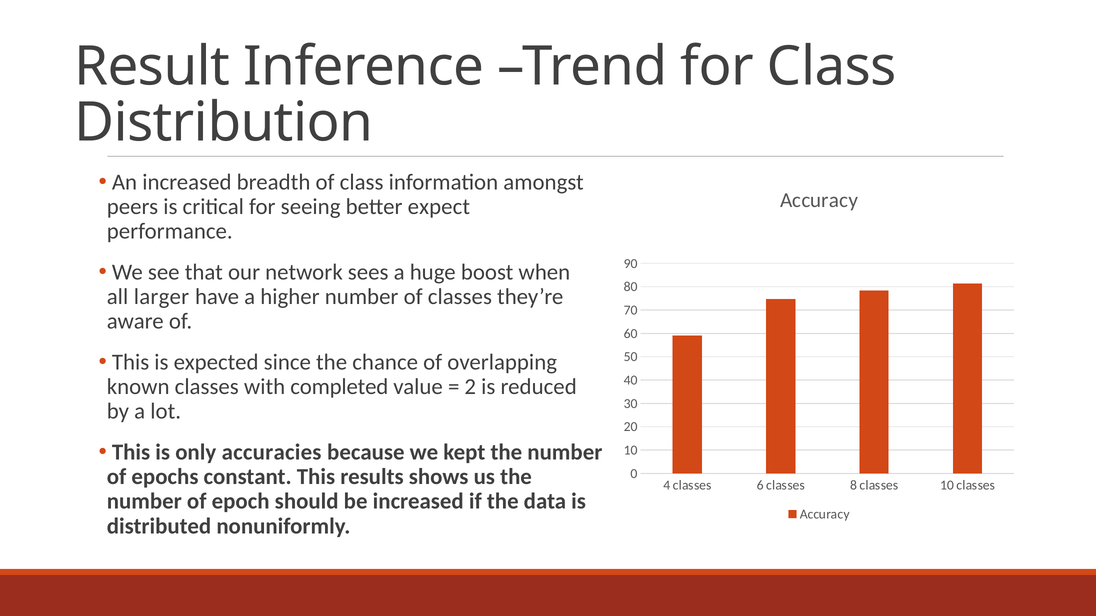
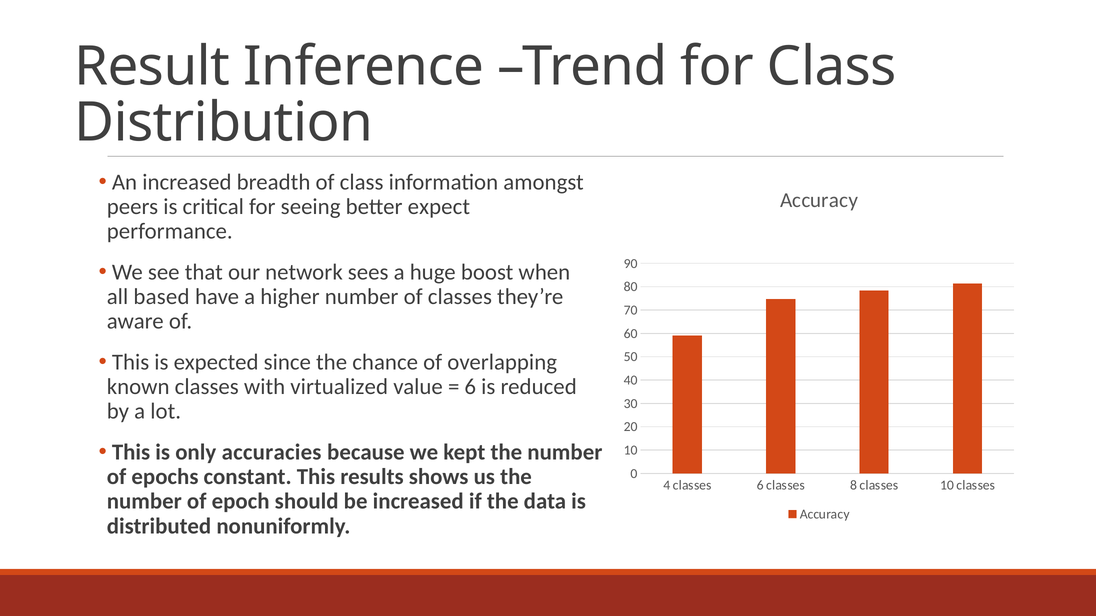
larger: larger -> based
completed: completed -> virtualized
2 at (470, 387): 2 -> 6
